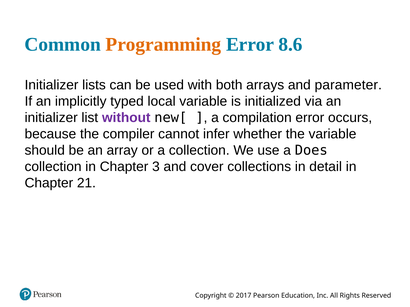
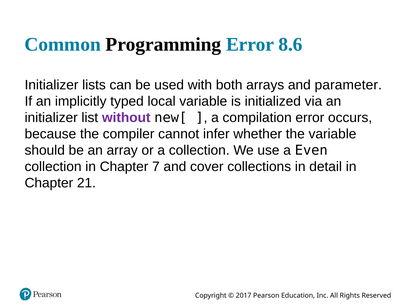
Programming colour: orange -> black
Does: Does -> Even
3: 3 -> 7
